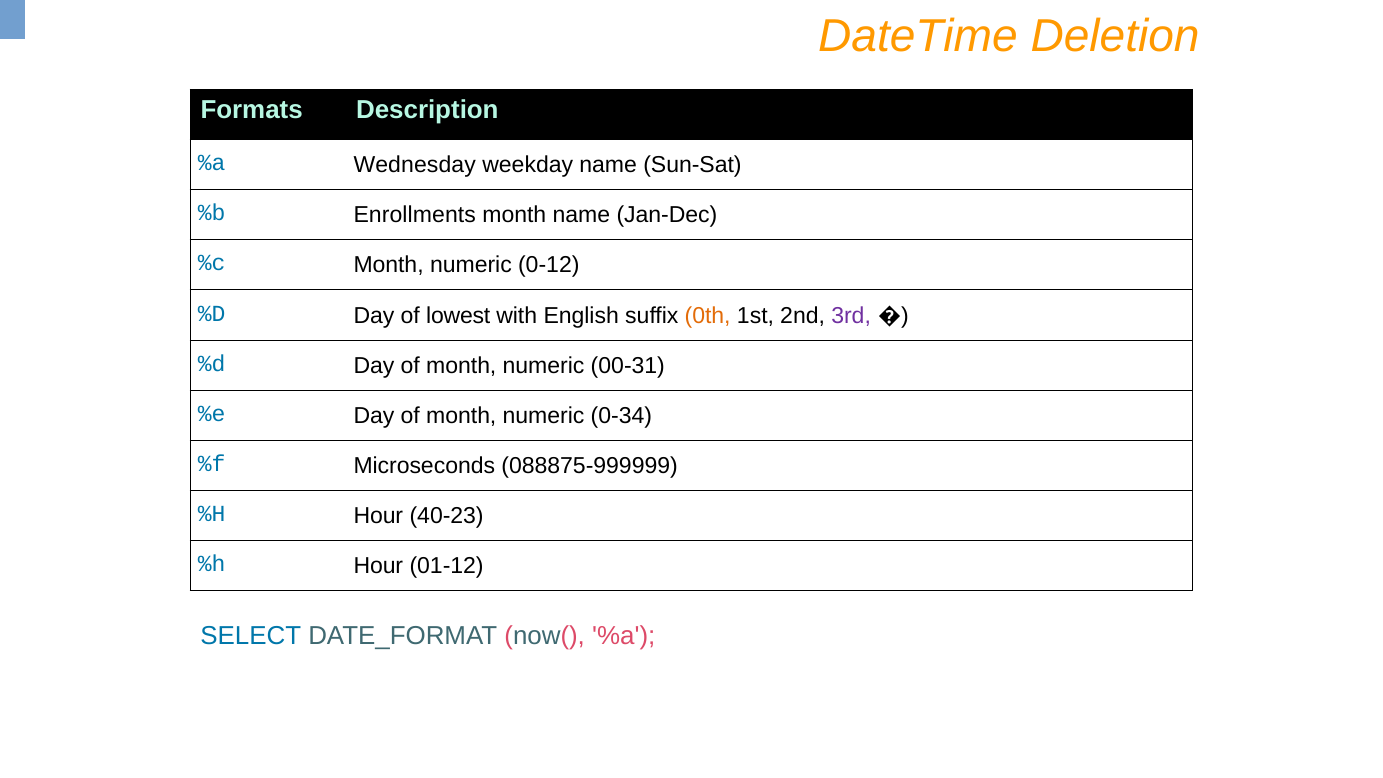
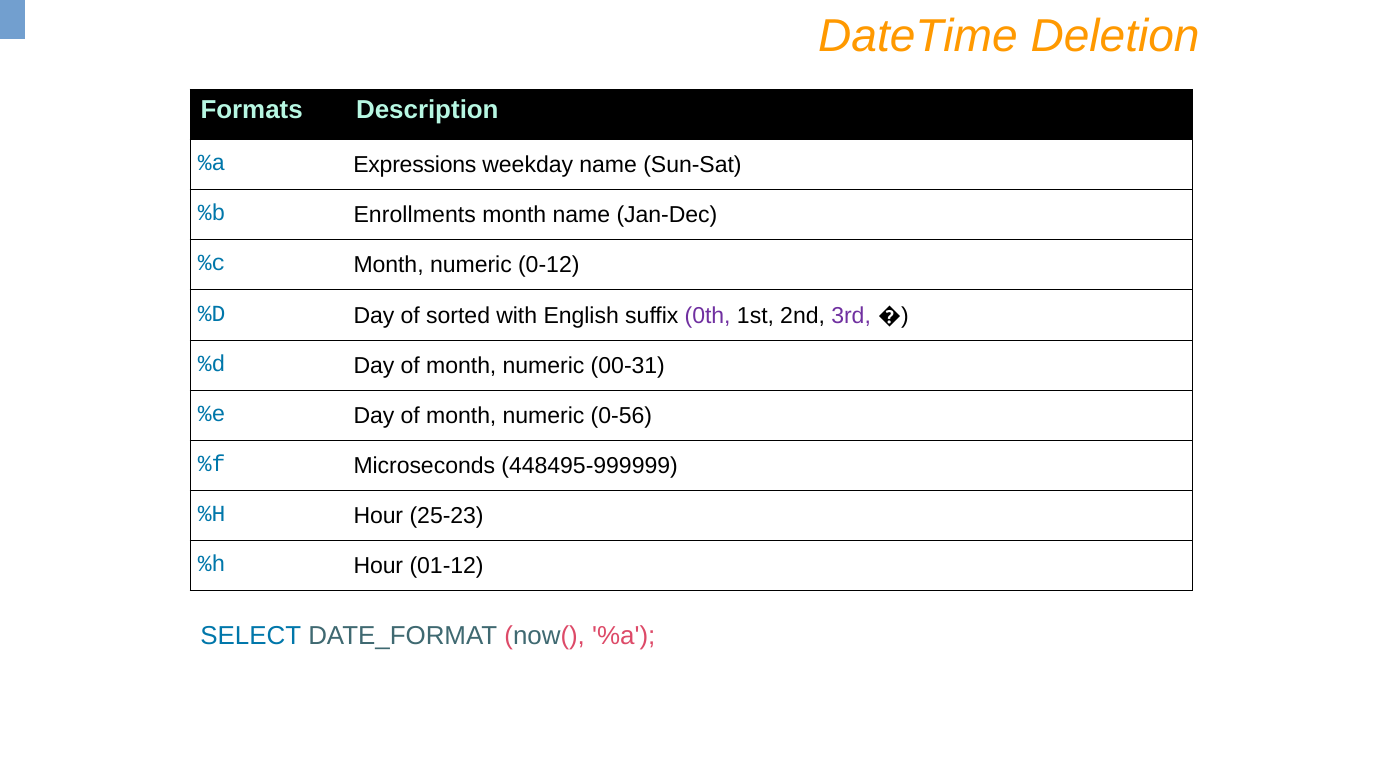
Wednesday: Wednesday -> Expressions
lowest: lowest -> sorted
0th colour: orange -> purple
0-34: 0-34 -> 0-56
088875-999999: 088875-999999 -> 448495-999999
40-23: 40-23 -> 25-23
